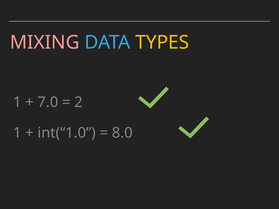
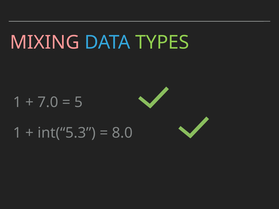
TYPES colour: yellow -> light green
2: 2 -> 5
int(“1.0: int(“1.0 -> int(“5.3
